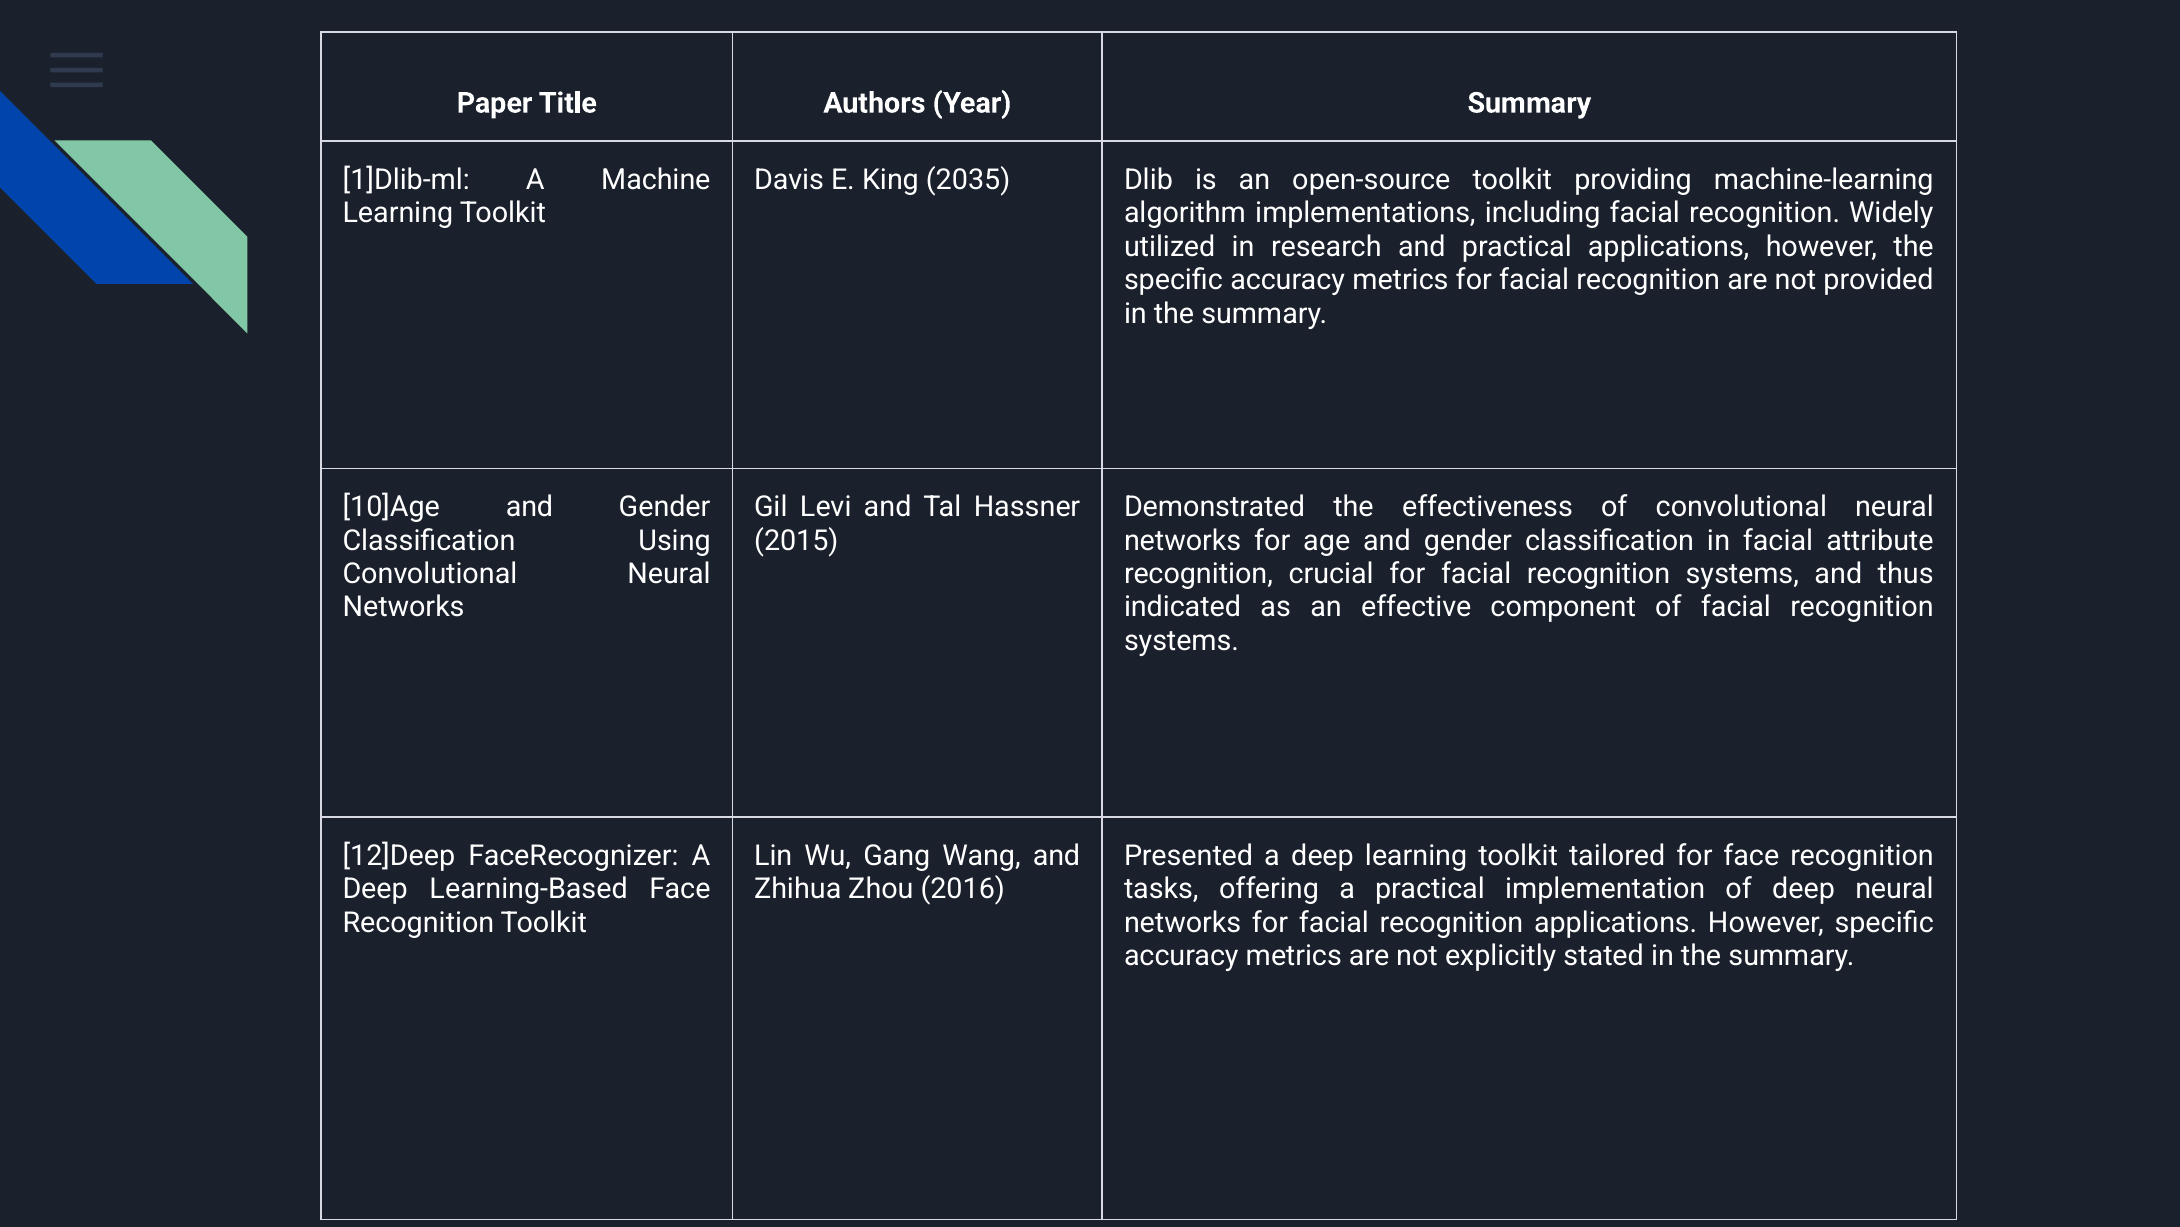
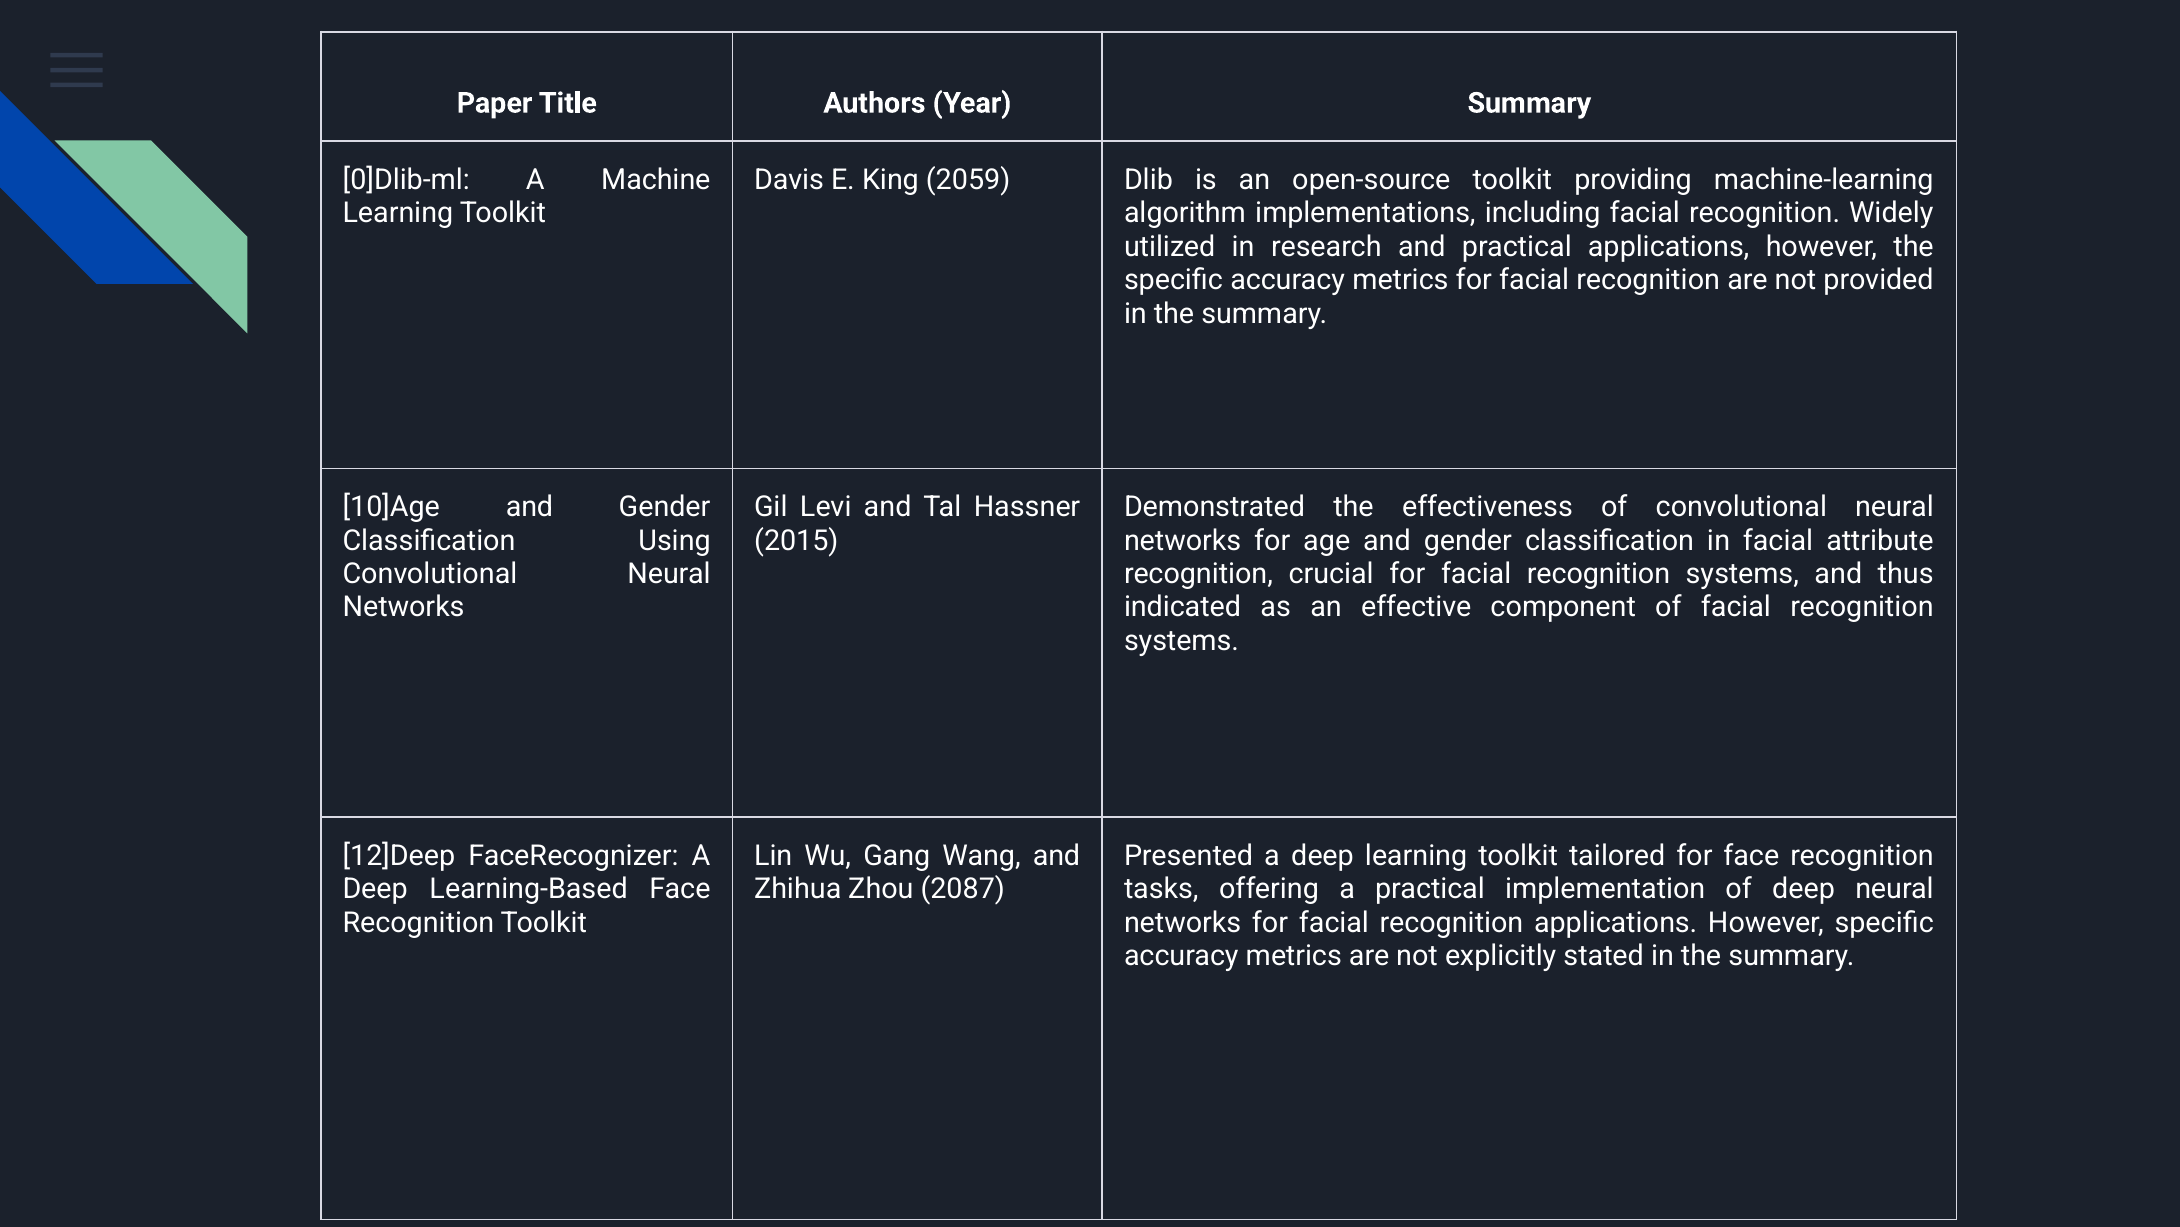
1]Dlib-ml: 1]Dlib-ml -> 0]Dlib-ml
2035: 2035 -> 2059
2016: 2016 -> 2087
